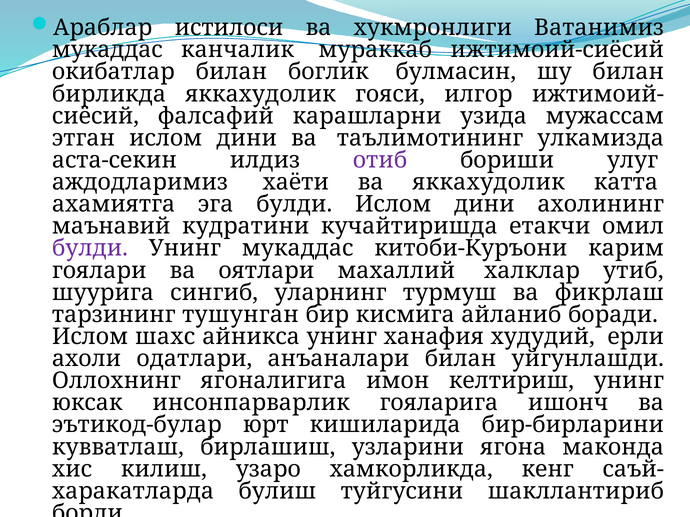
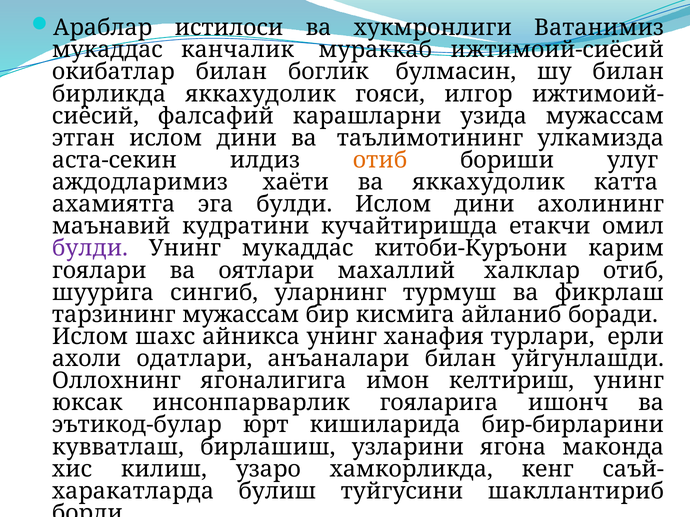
отиб at (380, 160) colour: purple -> orange
халклар утиб: утиб -> отиб
тарзининг тушунган: тушунган -> мужассам
худудий: худудий -> турлари
